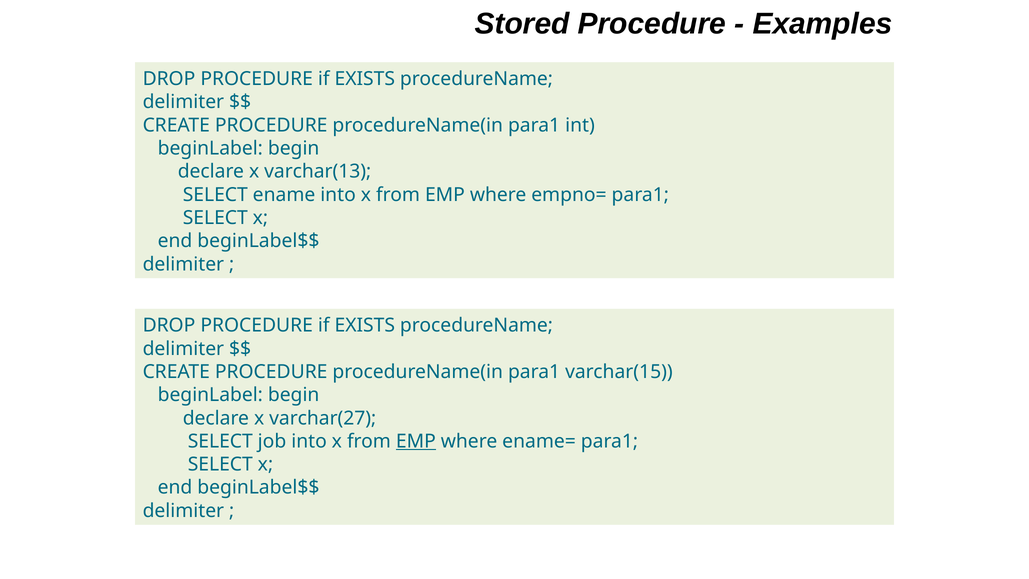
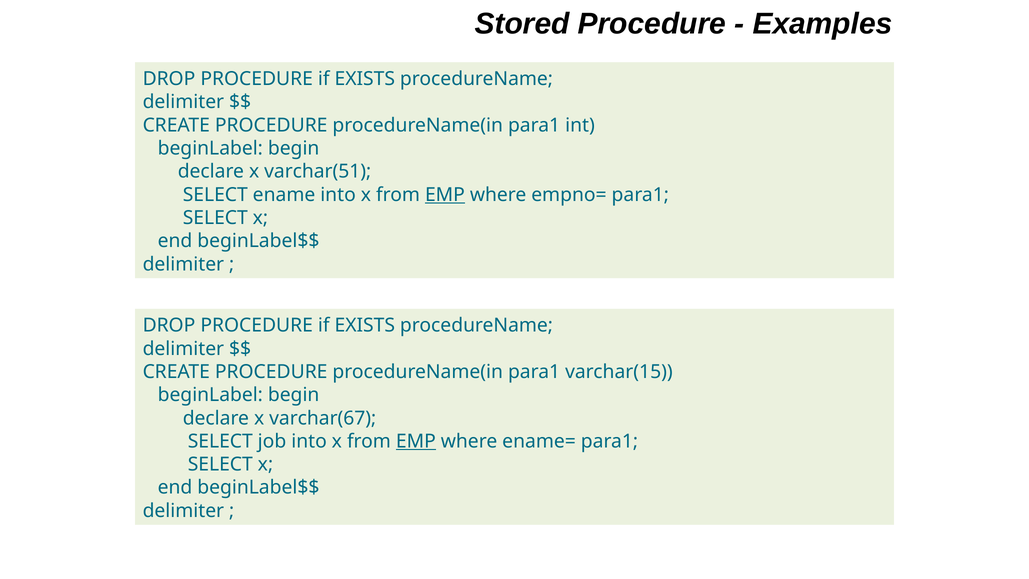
varchar(13: varchar(13 -> varchar(51
EMP at (445, 195) underline: none -> present
varchar(27: varchar(27 -> varchar(67
